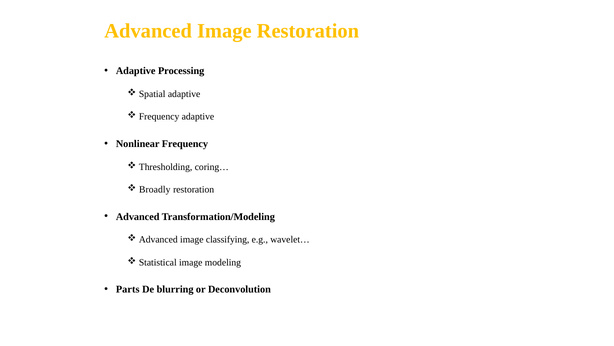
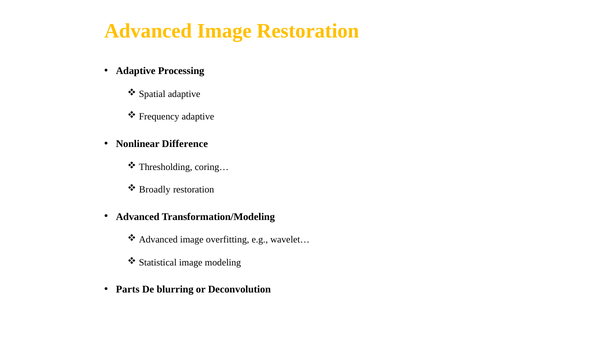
Nonlinear Frequency: Frequency -> Difference
classifying: classifying -> overfitting
